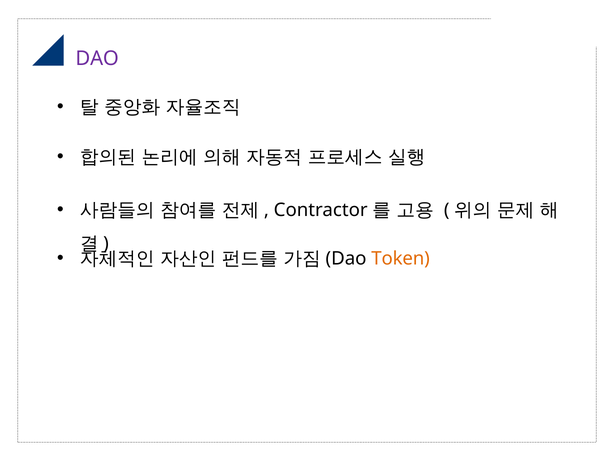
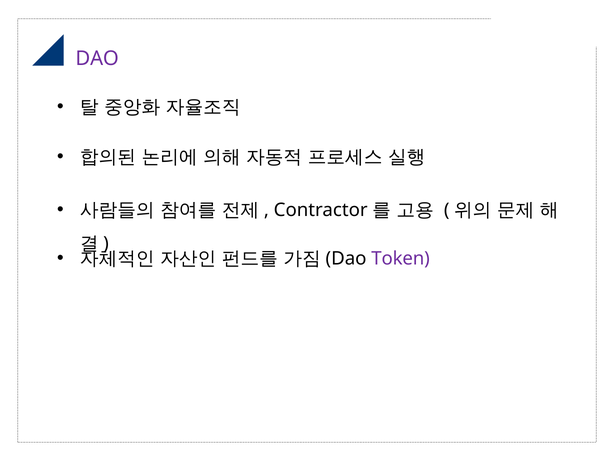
Token colour: orange -> purple
